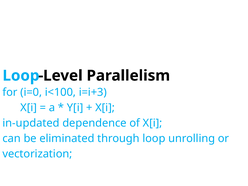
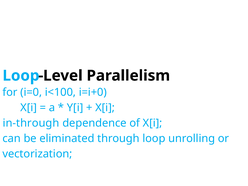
i=i+3: i=i+3 -> i=i+0
in-updated: in-updated -> in-through
